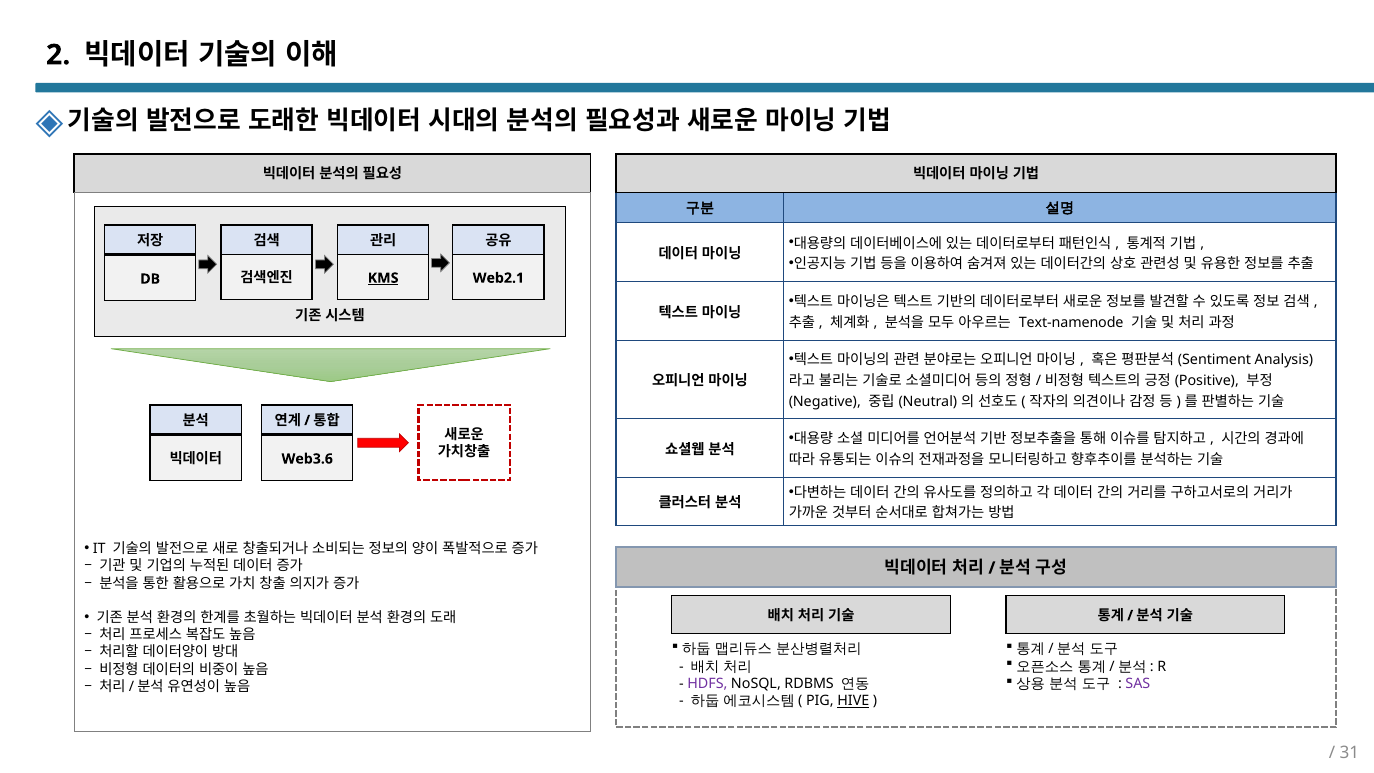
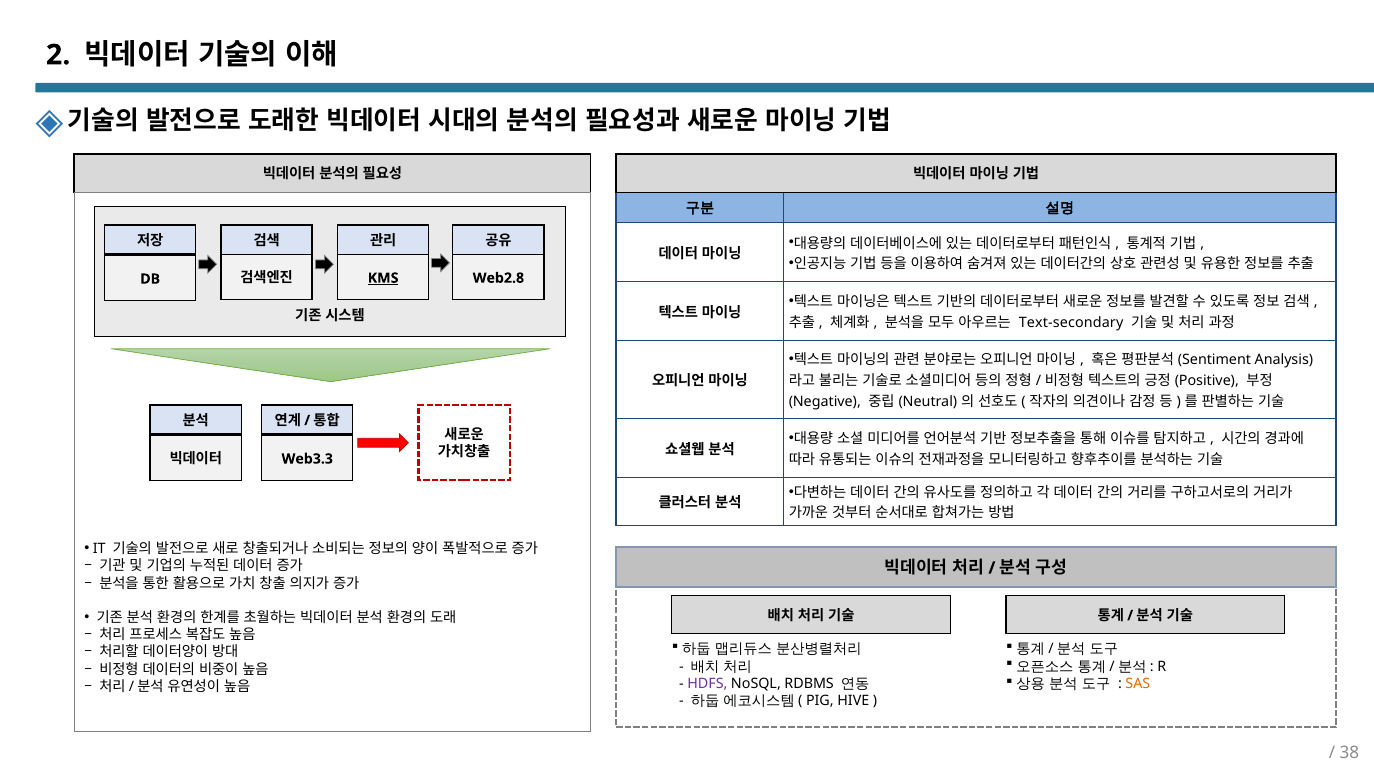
Web2.1: Web2.1 -> Web2.8
Text-namenode: Text-namenode -> Text-secondary
Web3.6: Web3.6 -> Web3.3
SAS colour: purple -> orange
HIVE underline: present -> none
31: 31 -> 38
